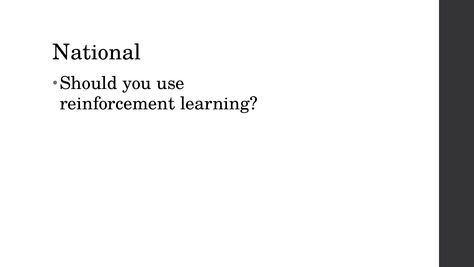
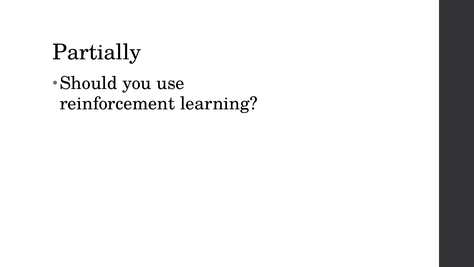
National: National -> Partially
